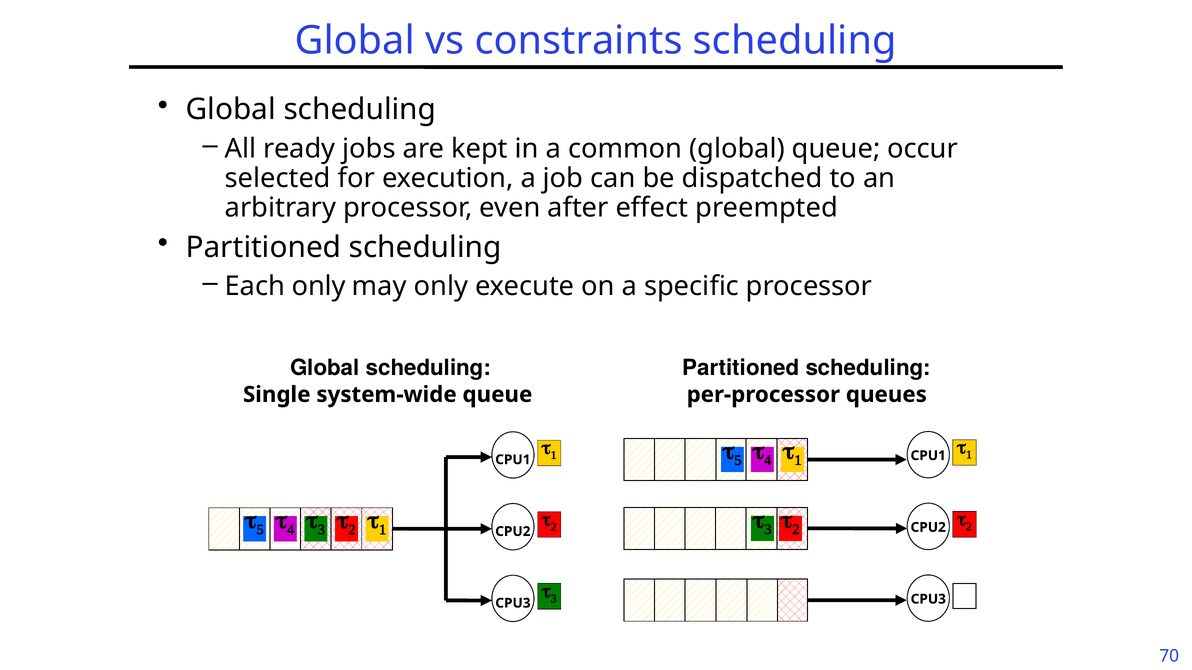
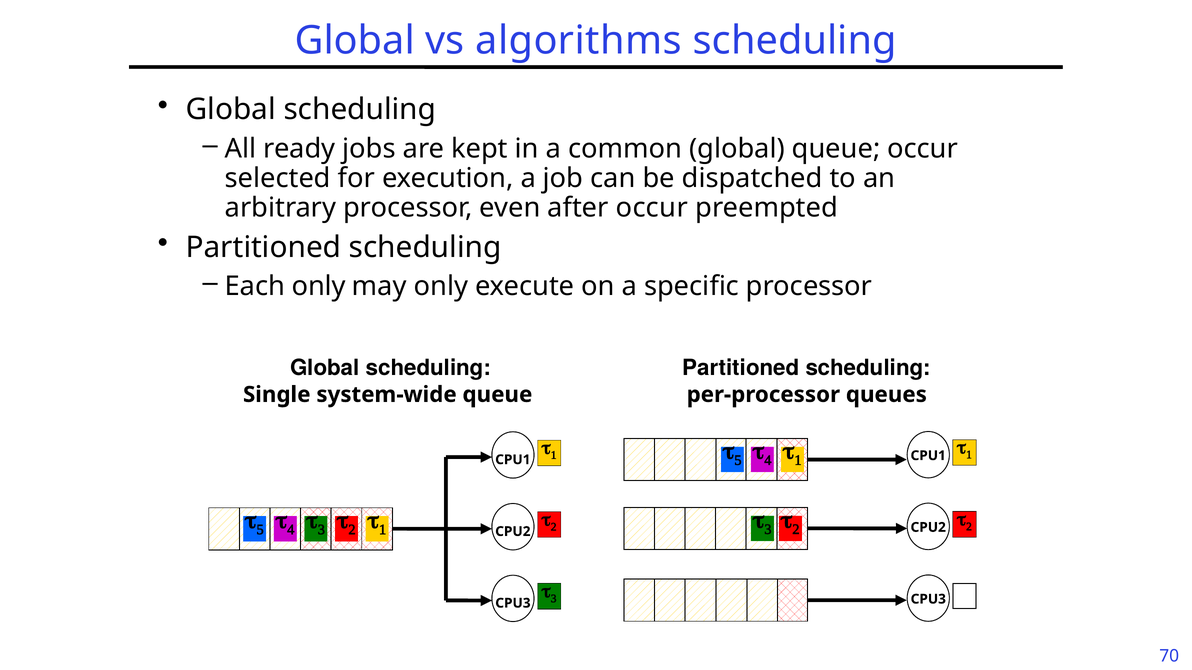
constraints: constraints -> algorithms
after effect: effect -> occur
